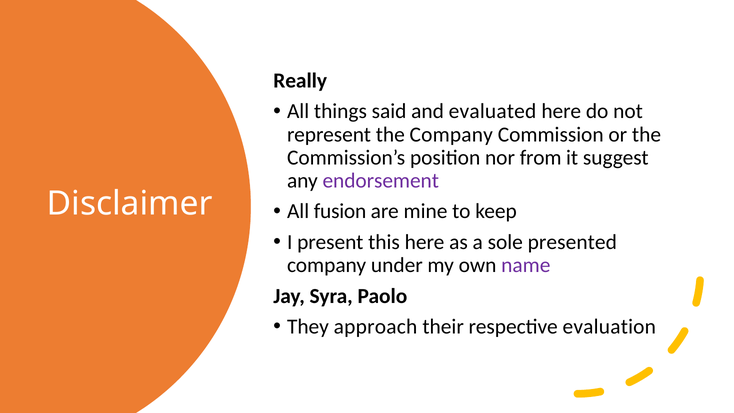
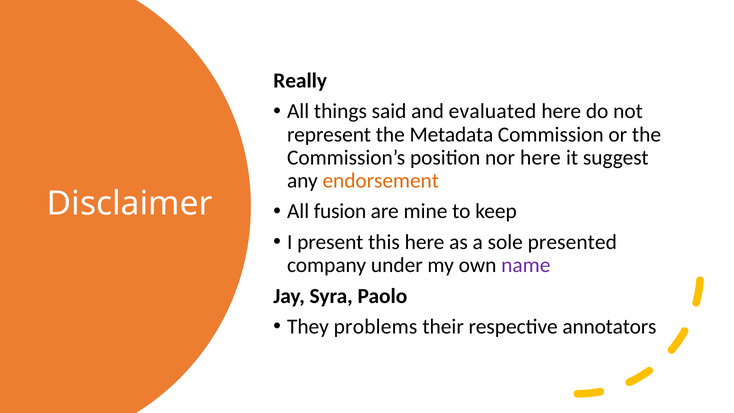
the Company: Company -> Metadata
nor from: from -> here
endorsement colour: purple -> orange
approach: approach -> problems
evaluation: evaluation -> annotators
